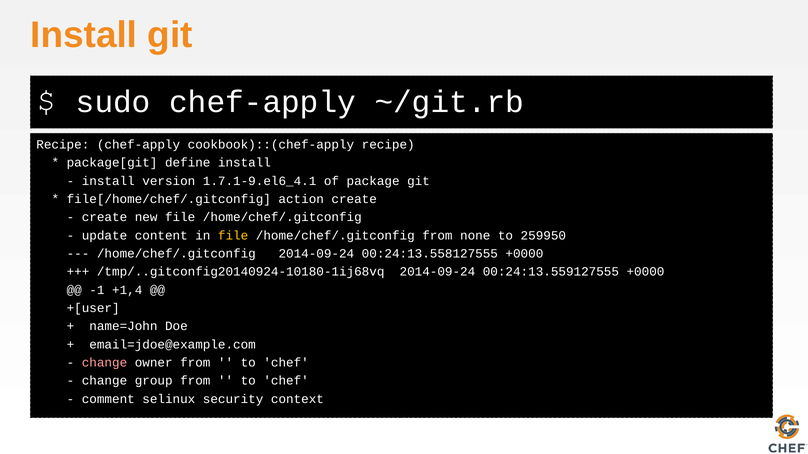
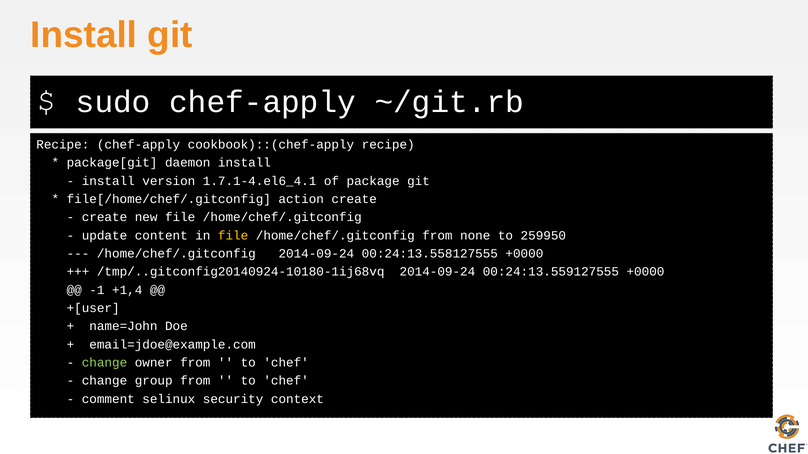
define: define -> daemon
1.7.1-9.el6_4.1: 1.7.1-9.el6_4.1 -> 1.7.1-4.el6_4.1
change at (104, 363) colour: pink -> light green
